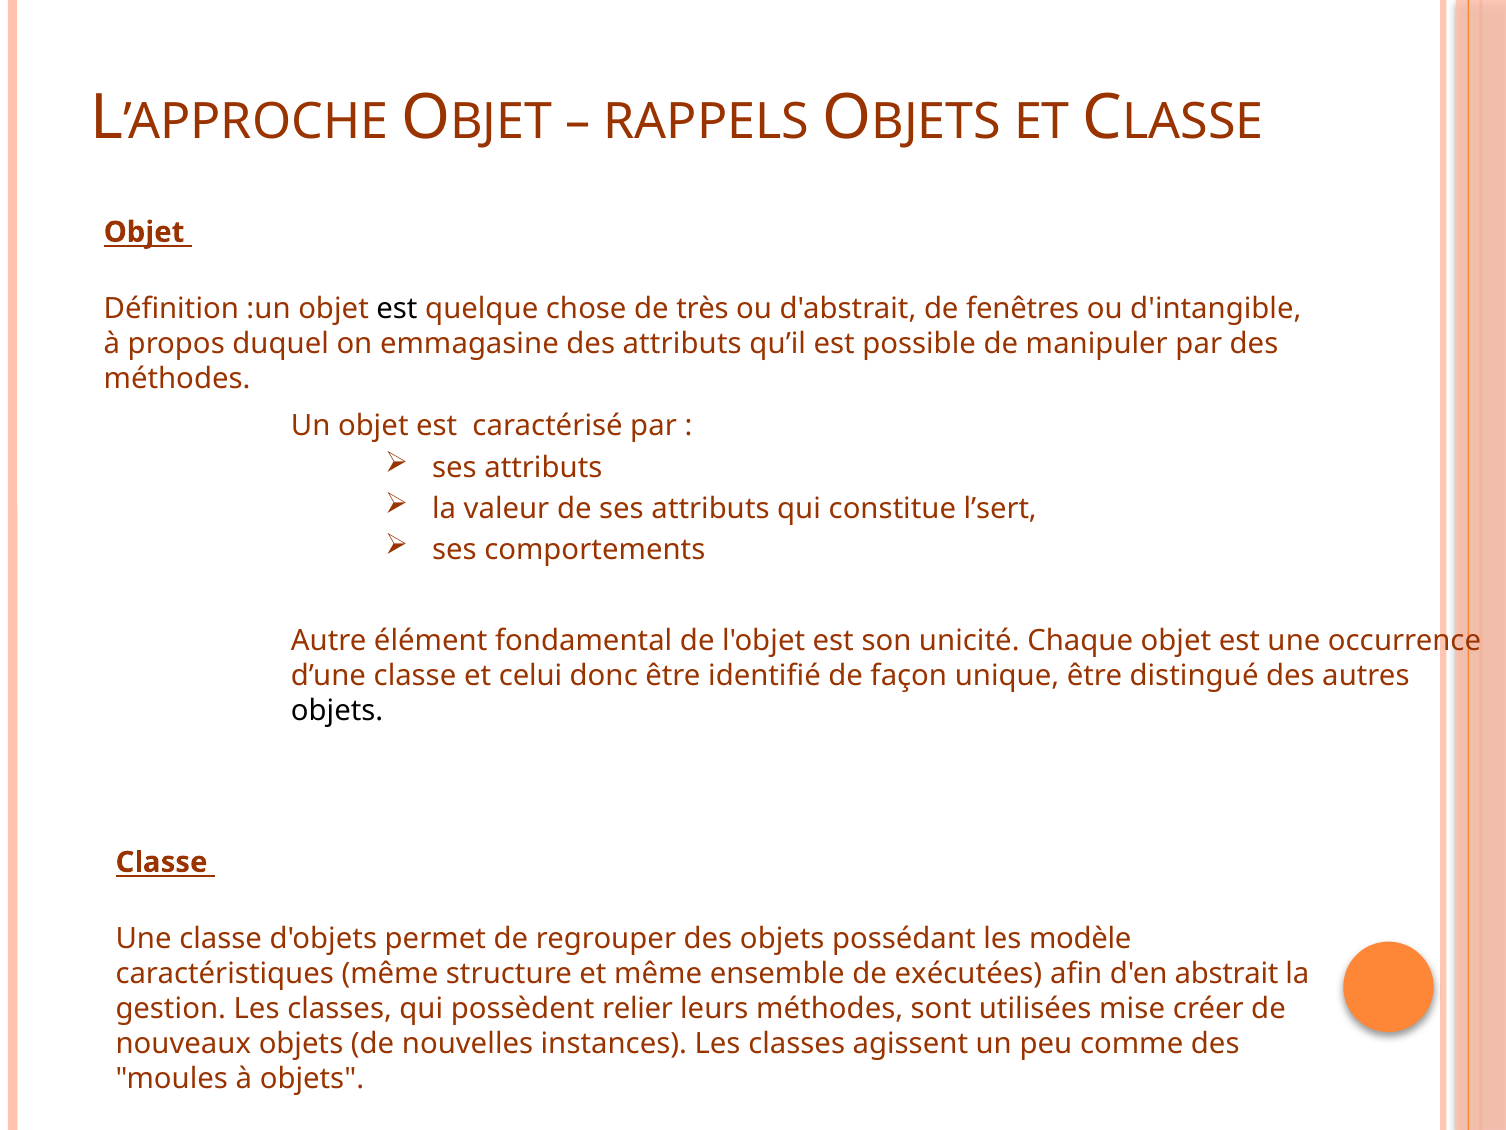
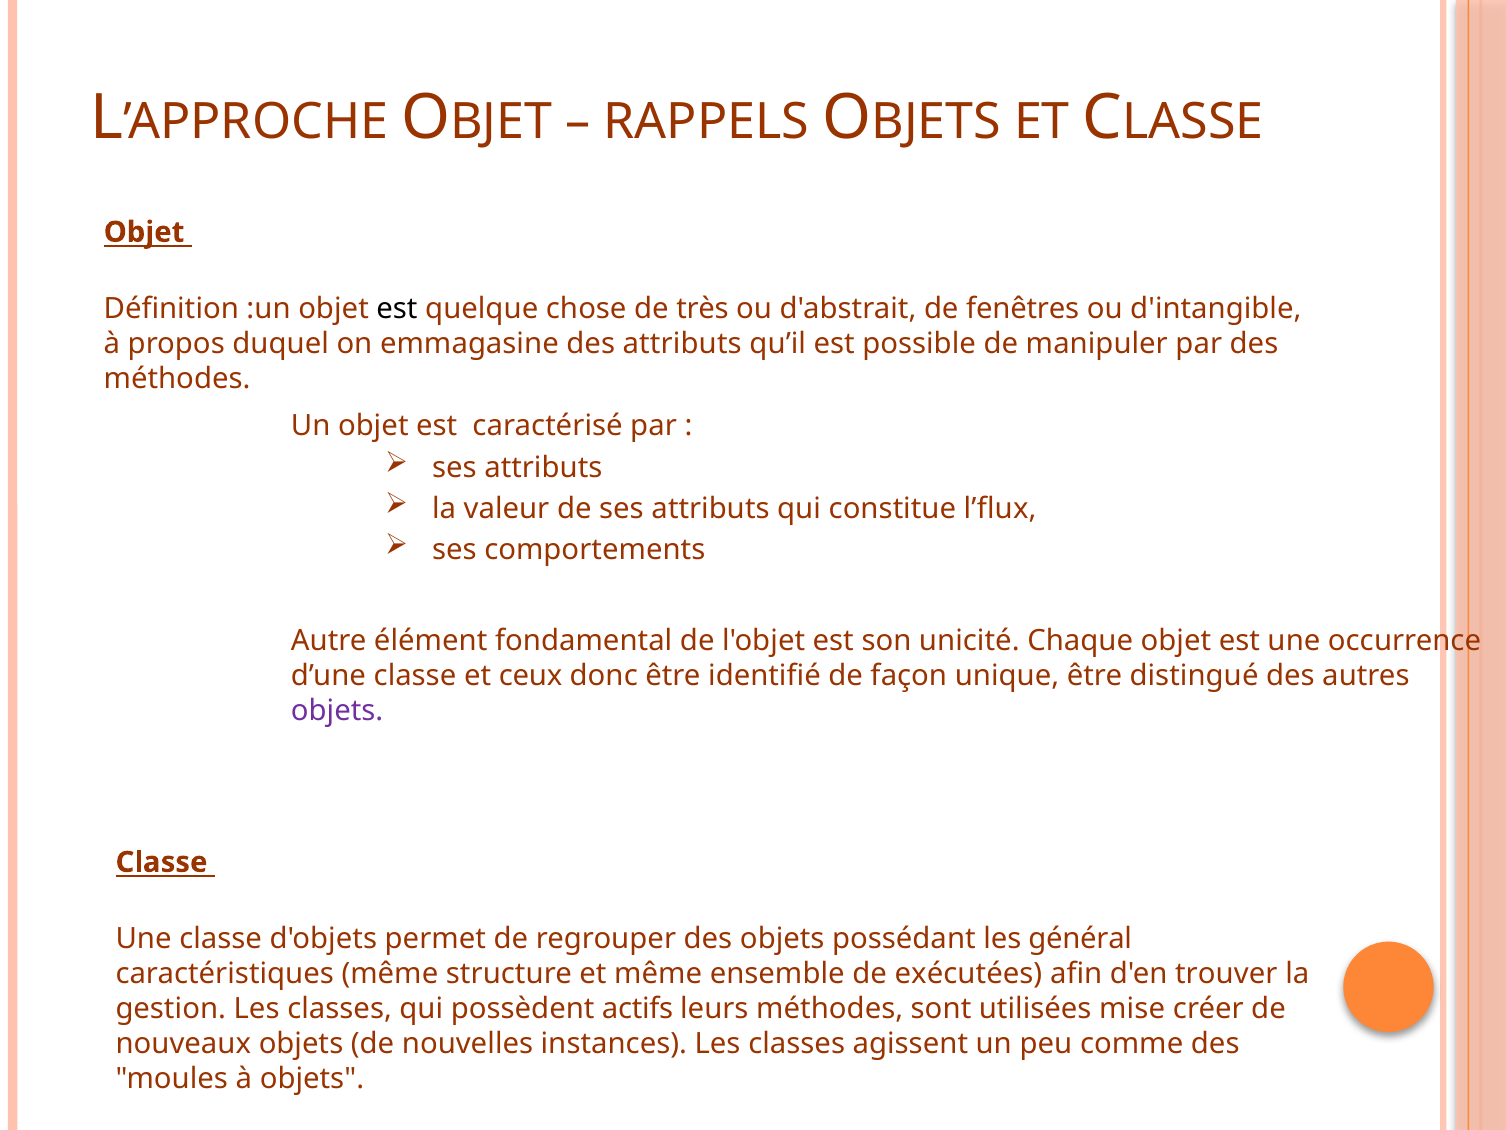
l’sert: l’sert -> l’flux
celui: celui -> ceux
objets at (337, 711) colour: black -> purple
modèle: modèle -> général
abstrait: abstrait -> trouver
relier: relier -> actifs
